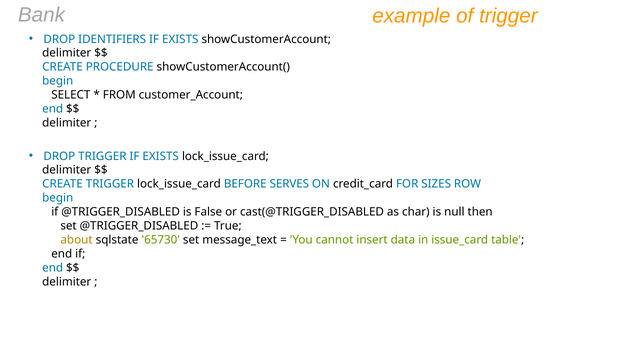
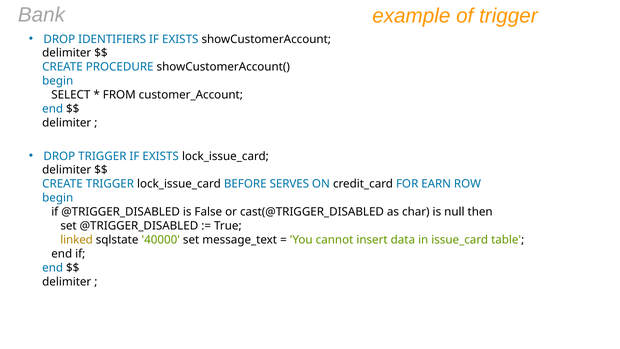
SIZES: SIZES -> EARN
about: about -> linked
65730: 65730 -> 40000
